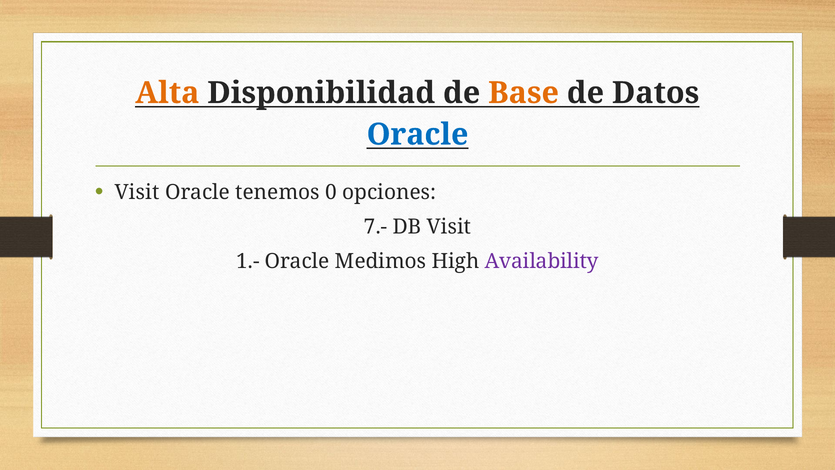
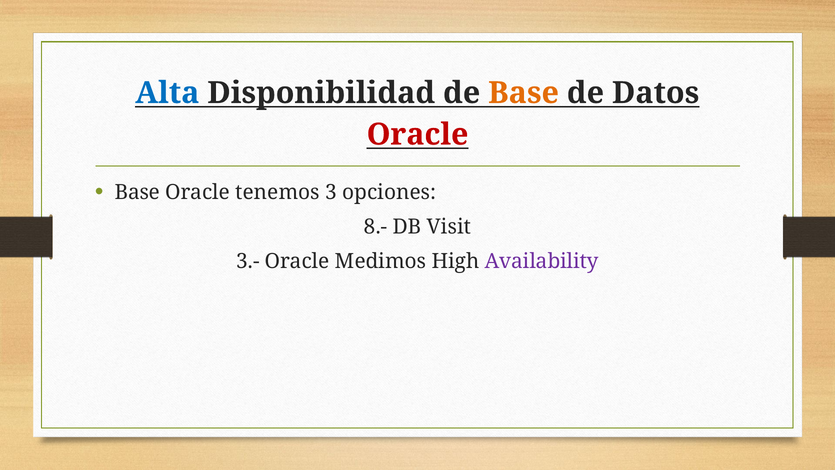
Alta colour: orange -> blue
Oracle at (418, 134) colour: blue -> red
Visit at (137, 192): Visit -> Base
0: 0 -> 3
7.-: 7.- -> 8.-
1.-: 1.- -> 3.-
